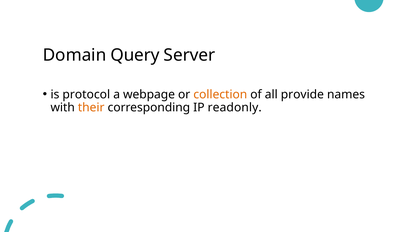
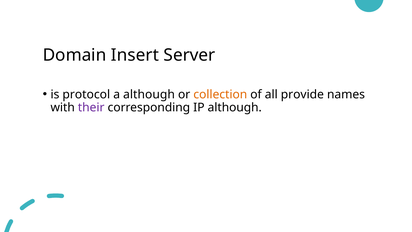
Query: Query -> Insert
a webpage: webpage -> although
their colour: orange -> purple
IP readonly: readonly -> although
